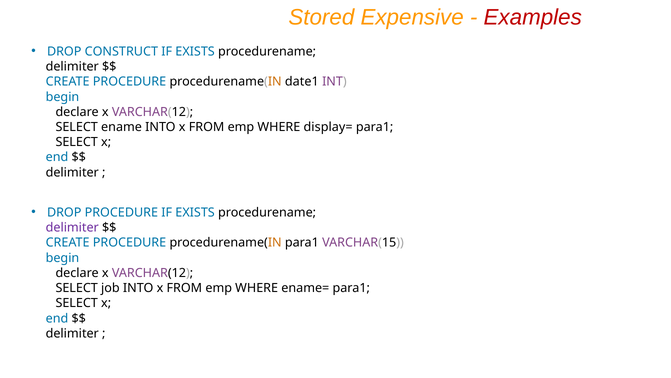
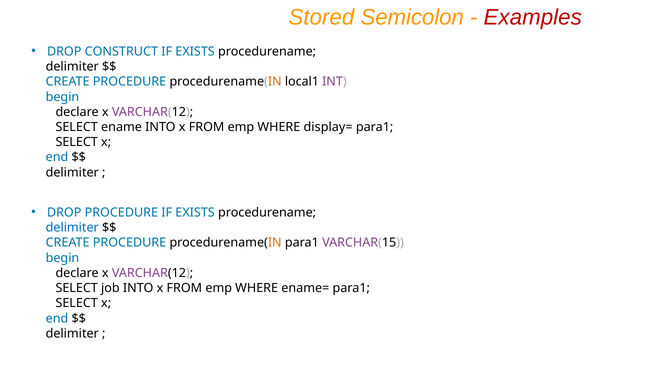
Expensive: Expensive -> Semicolon
date1: date1 -> local1
delimiter at (72, 227) colour: purple -> blue
